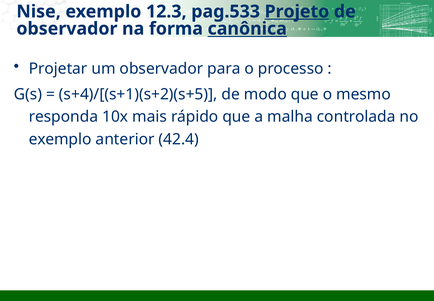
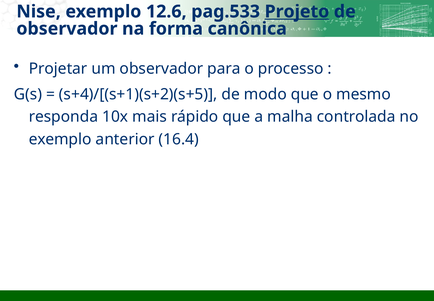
12.3: 12.3 -> 12.6
canônica underline: present -> none
42.4: 42.4 -> 16.4
